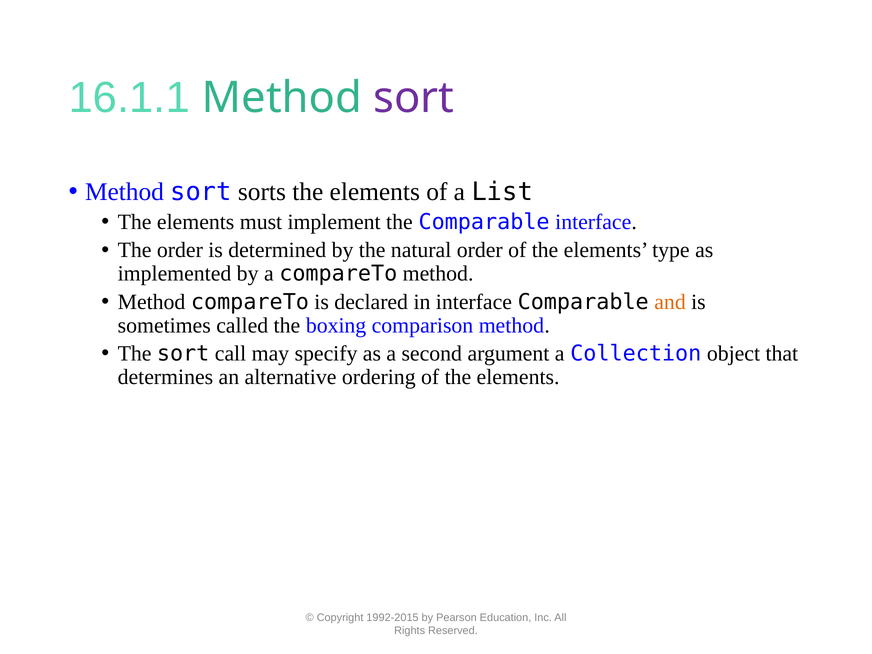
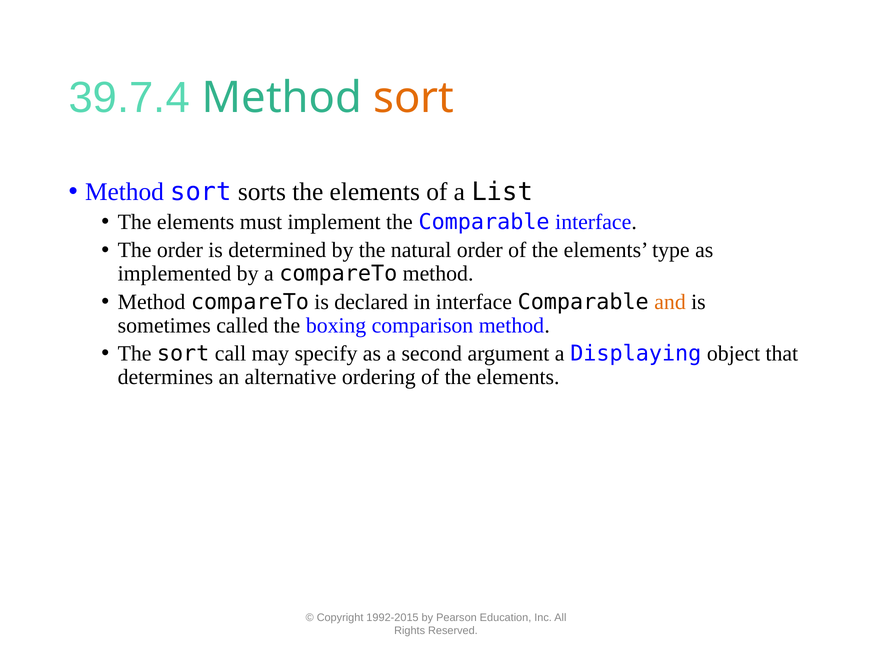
16.1.1: 16.1.1 -> 39.7.4
sort at (414, 98) colour: purple -> orange
Collection: Collection -> Displaying
